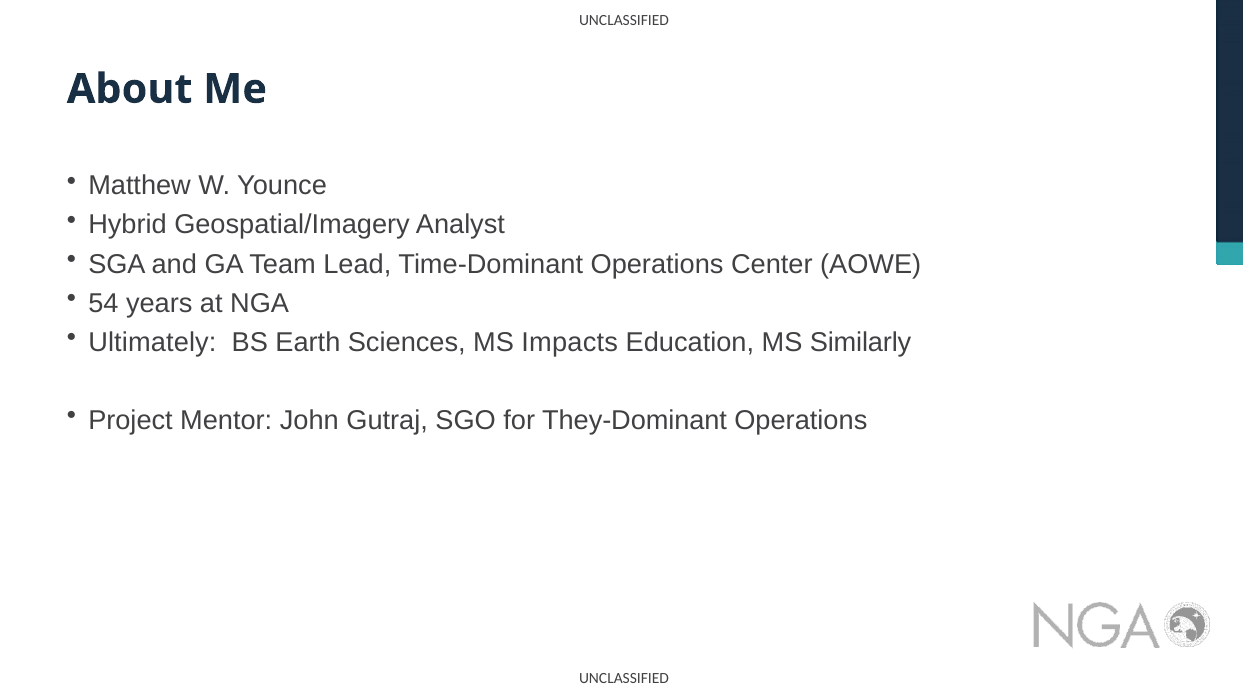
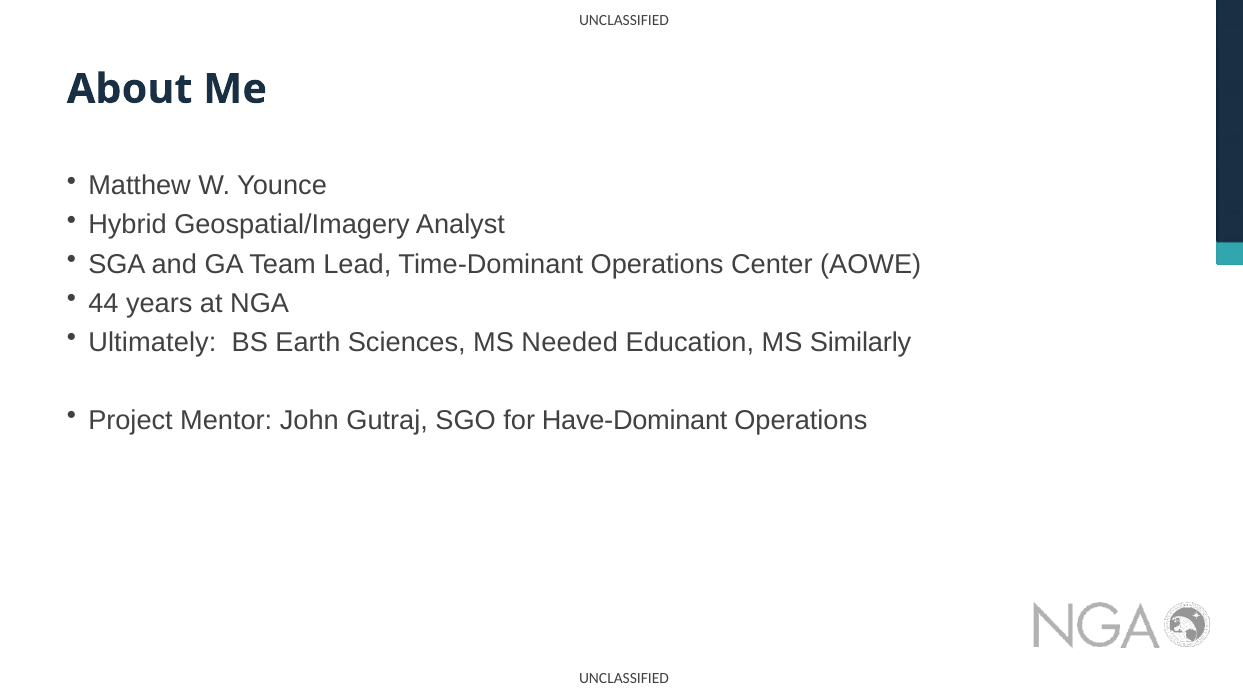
54: 54 -> 44
Impacts: Impacts -> Needed
They-Dominant: They-Dominant -> Have-Dominant
